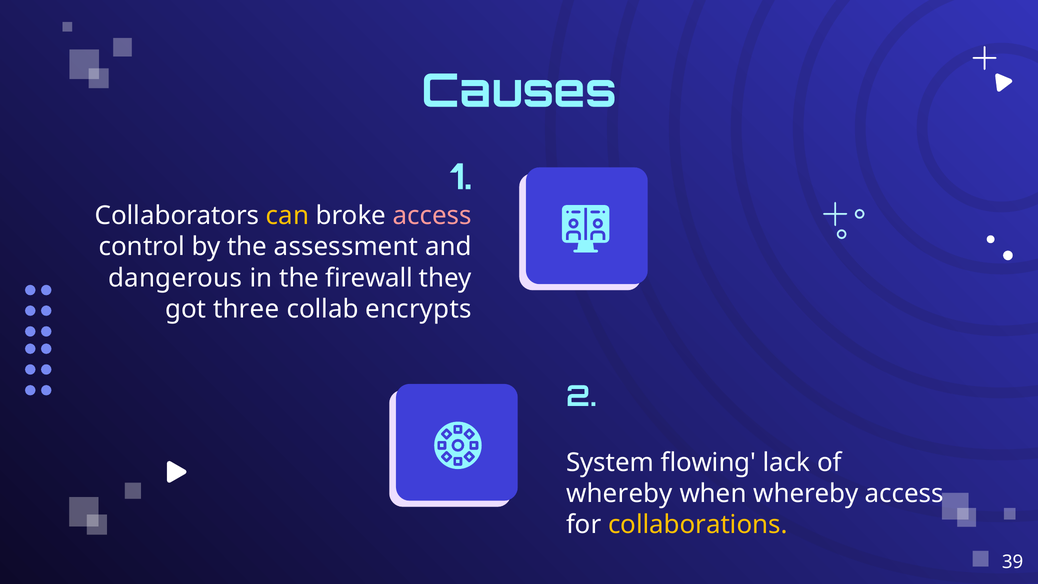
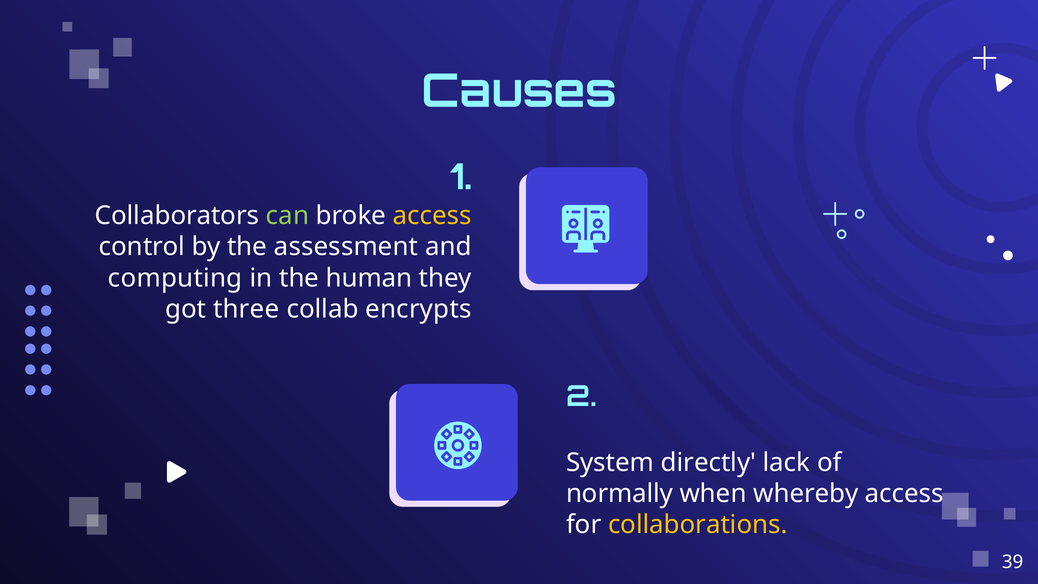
can colour: yellow -> light green
access at (432, 216) colour: pink -> yellow
dangerous: dangerous -> computing
firewall: firewall -> human
flowing: flowing -> directly
whereby at (619, 494): whereby -> normally
